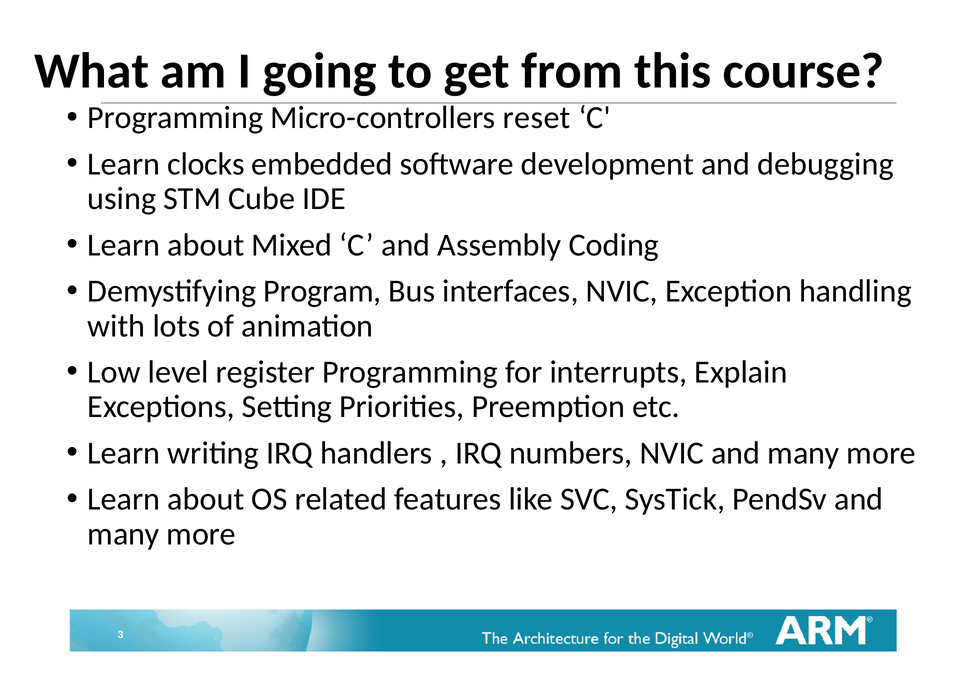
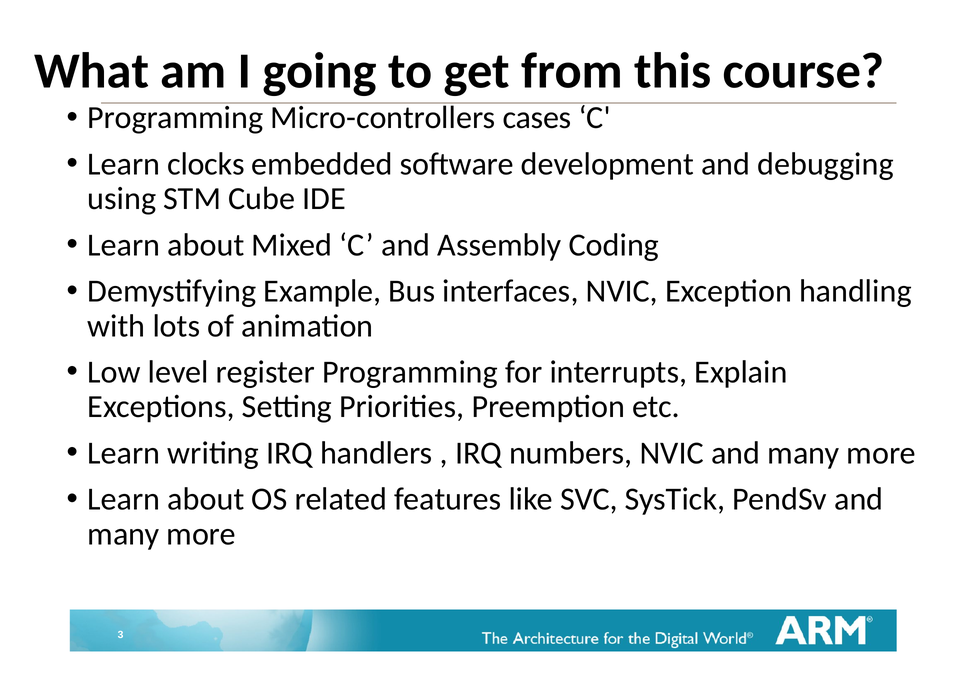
reset: reset -> cases
Program: Program -> Example
